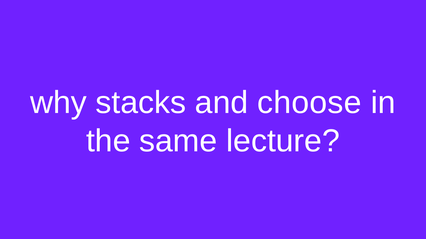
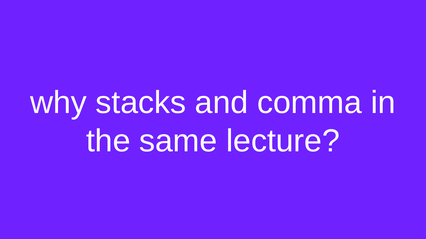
choose: choose -> comma
